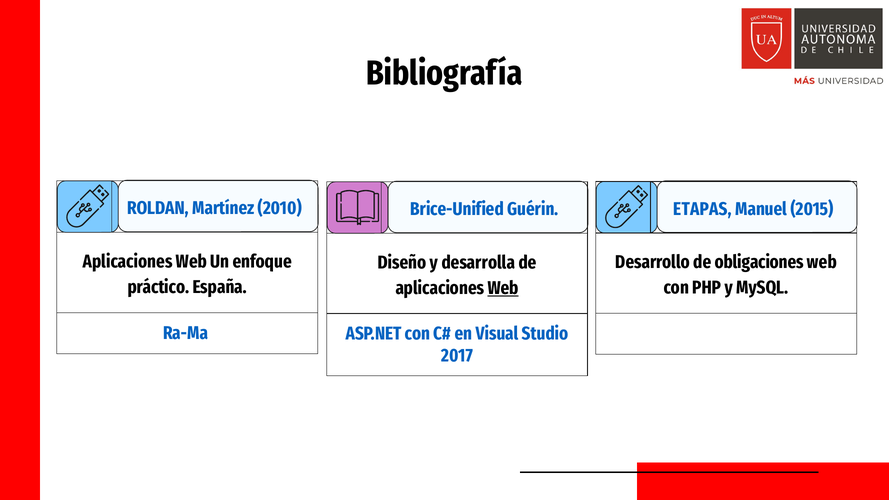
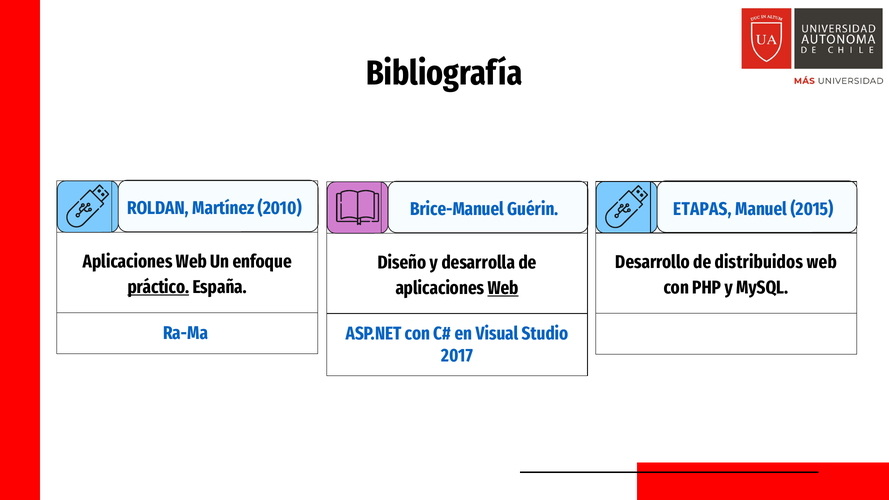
Brice-Unified: Brice-Unified -> Brice-Manuel
obligaciones: obligaciones -> distribuidos
práctico underline: none -> present
